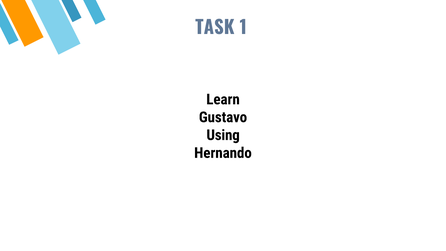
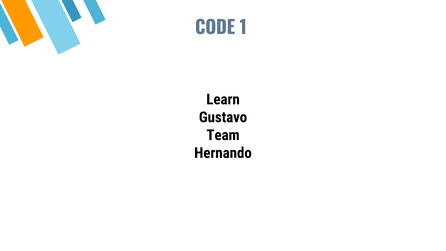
TASK: TASK -> CODE
Using: Using -> Team
